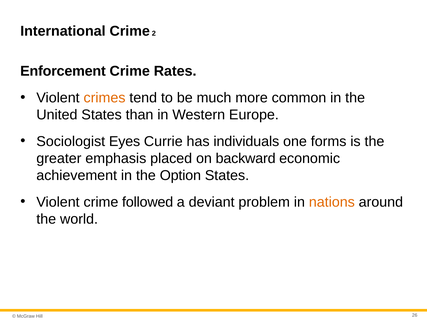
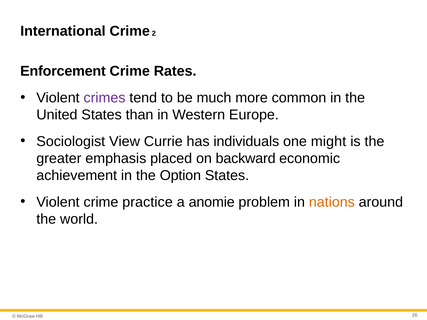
crimes colour: orange -> purple
Eyes: Eyes -> View
forms: forms -> might
followed: followed -> practice
deviant: deviant -> anomie
